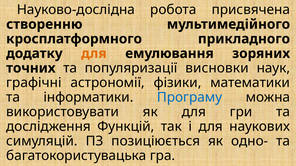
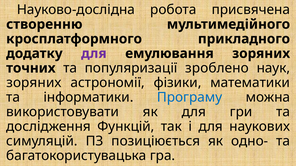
для at (94, 54) colour: orange -> purple
висновки: висновки -> зроблено
графічні at (34, 83): графічні -> зоряних
